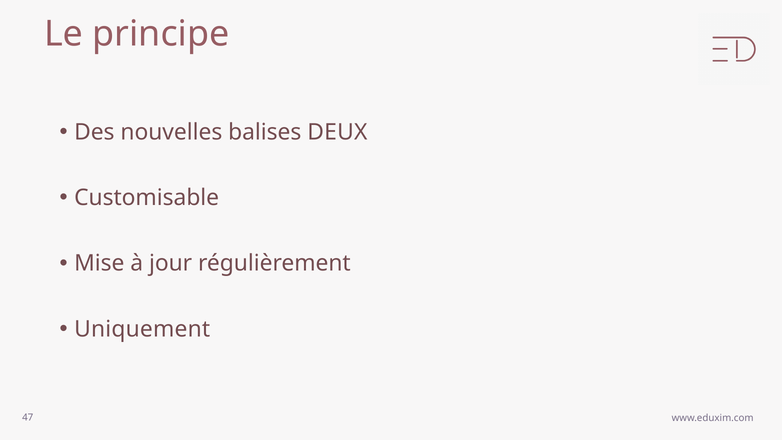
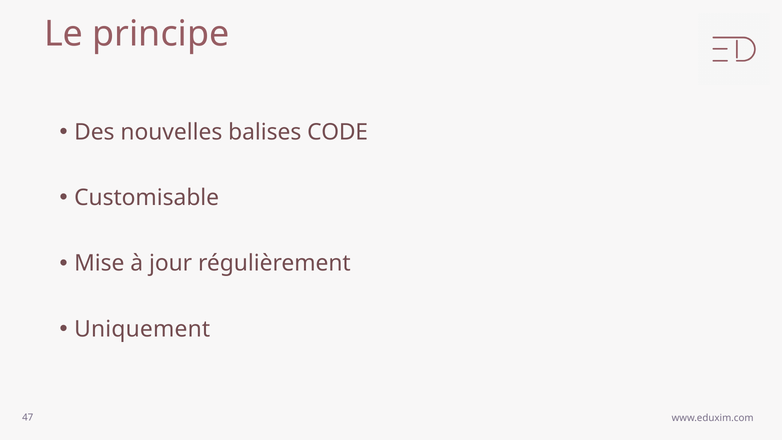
DEUX: DEUX -> CODE
